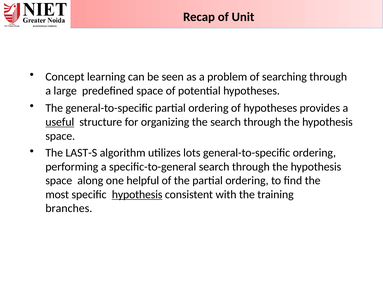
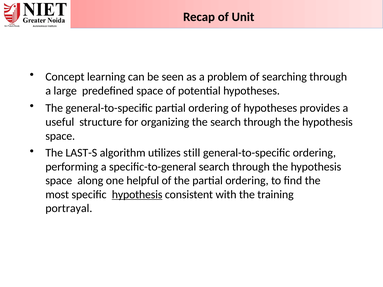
useful underline: present -> none
lots: lots -> still
branches: branches -> portrayal
